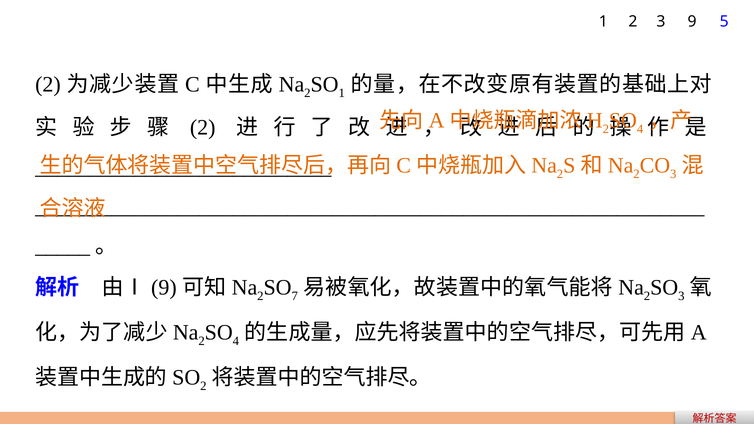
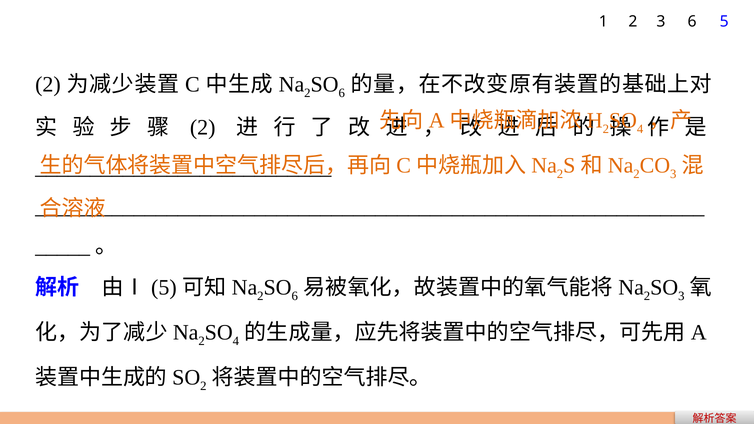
3 9: 9 -> 6
1 at (342, 93): 1 -> 6
9 at (164, 288): 9 -> 5
7 at (295, 296): 7 -> 6
